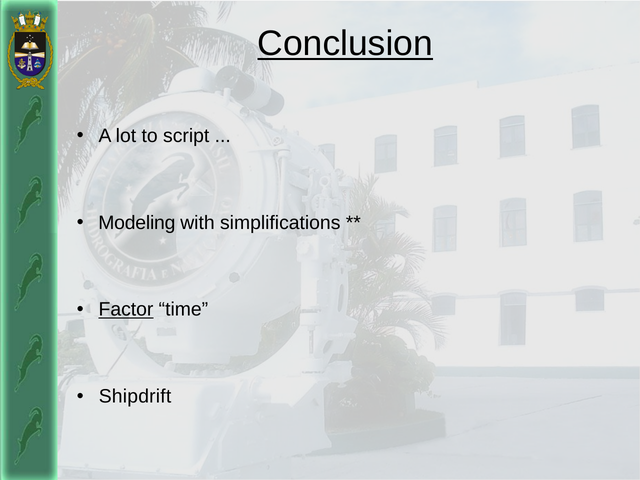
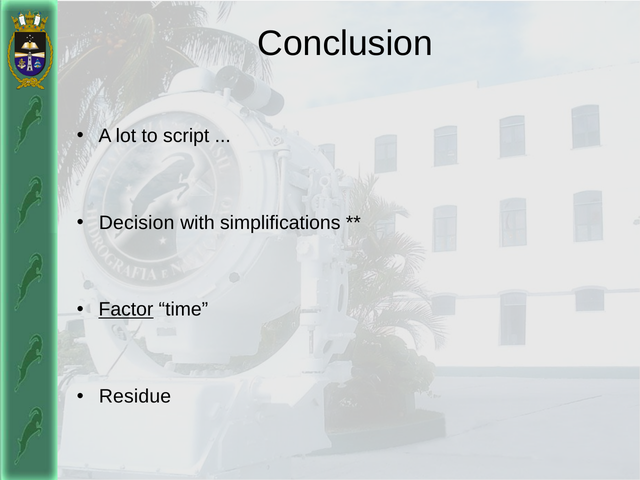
Conclusion underline: present -> none
Modeling: Modeling -> Decision
Shipdrift: Shipdrift -> Residue
